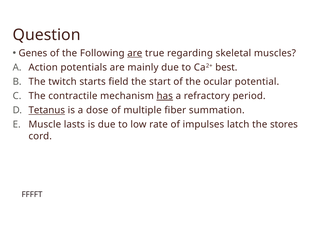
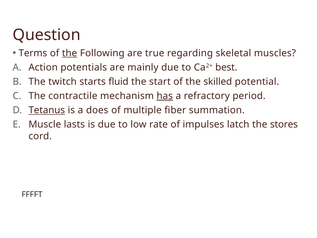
Genes: Genes -> Terms
the at (70, 53) underline: none -> present
are at (135, 53) underline: present -> none
field: field -> fluid
ocular: ocular -> skilled
dose: dose -> does
